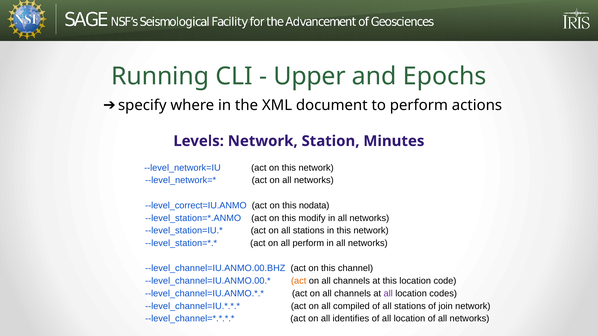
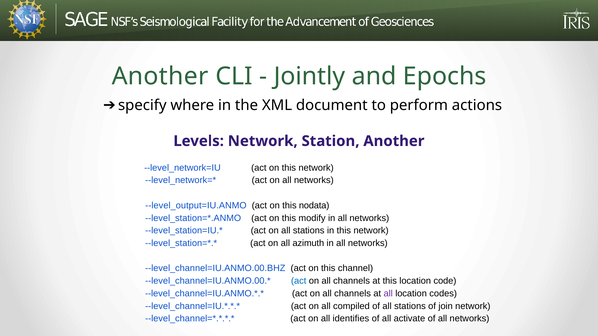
Running at (160, 76): Running -> Another
Upper: Upper -> Jointly
Station Minutes: Minutes -> Another
--level_correct=IU.ANMO: --level_correct=IU.ANMO -> --level_output=IU.ANMO
all perform: perform -> azimuth
act at (299, 281) colour: orange -> blue
of all location: location -> activate
